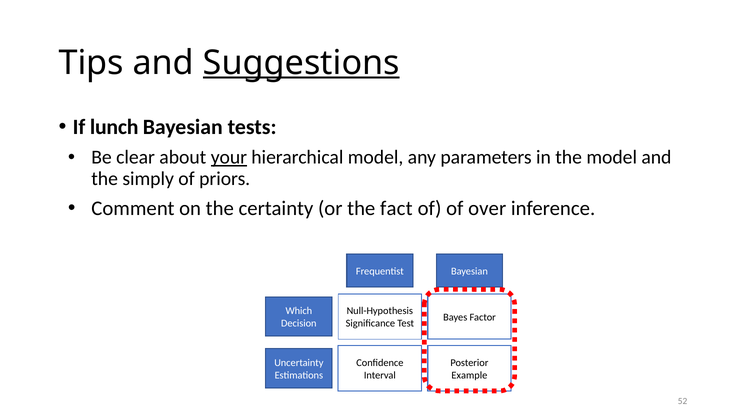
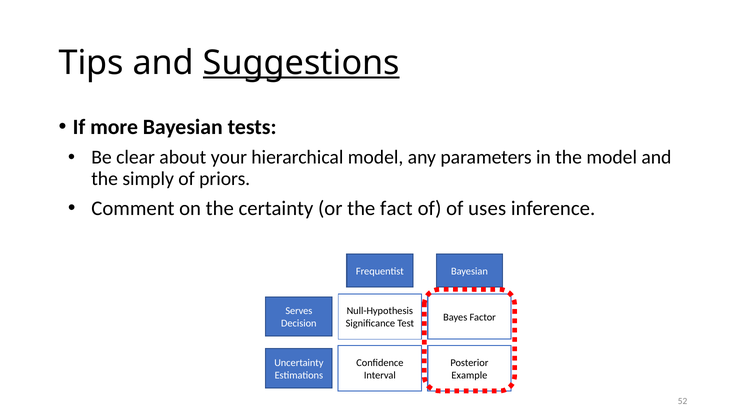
lunch: lunch -> more
your underline: present -> none
over: over -> uses
Which: Which -> Serves
